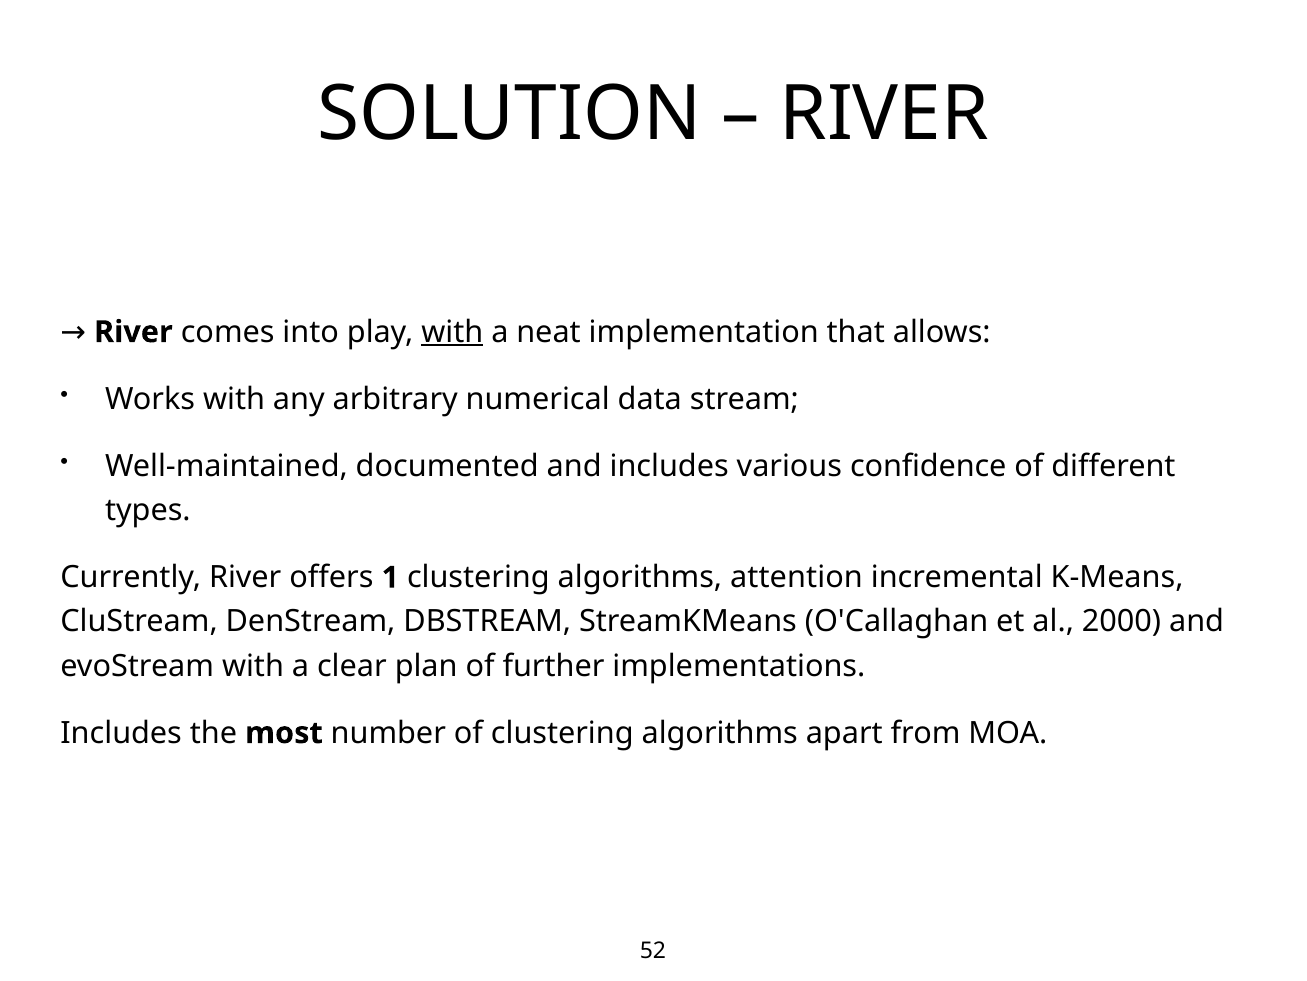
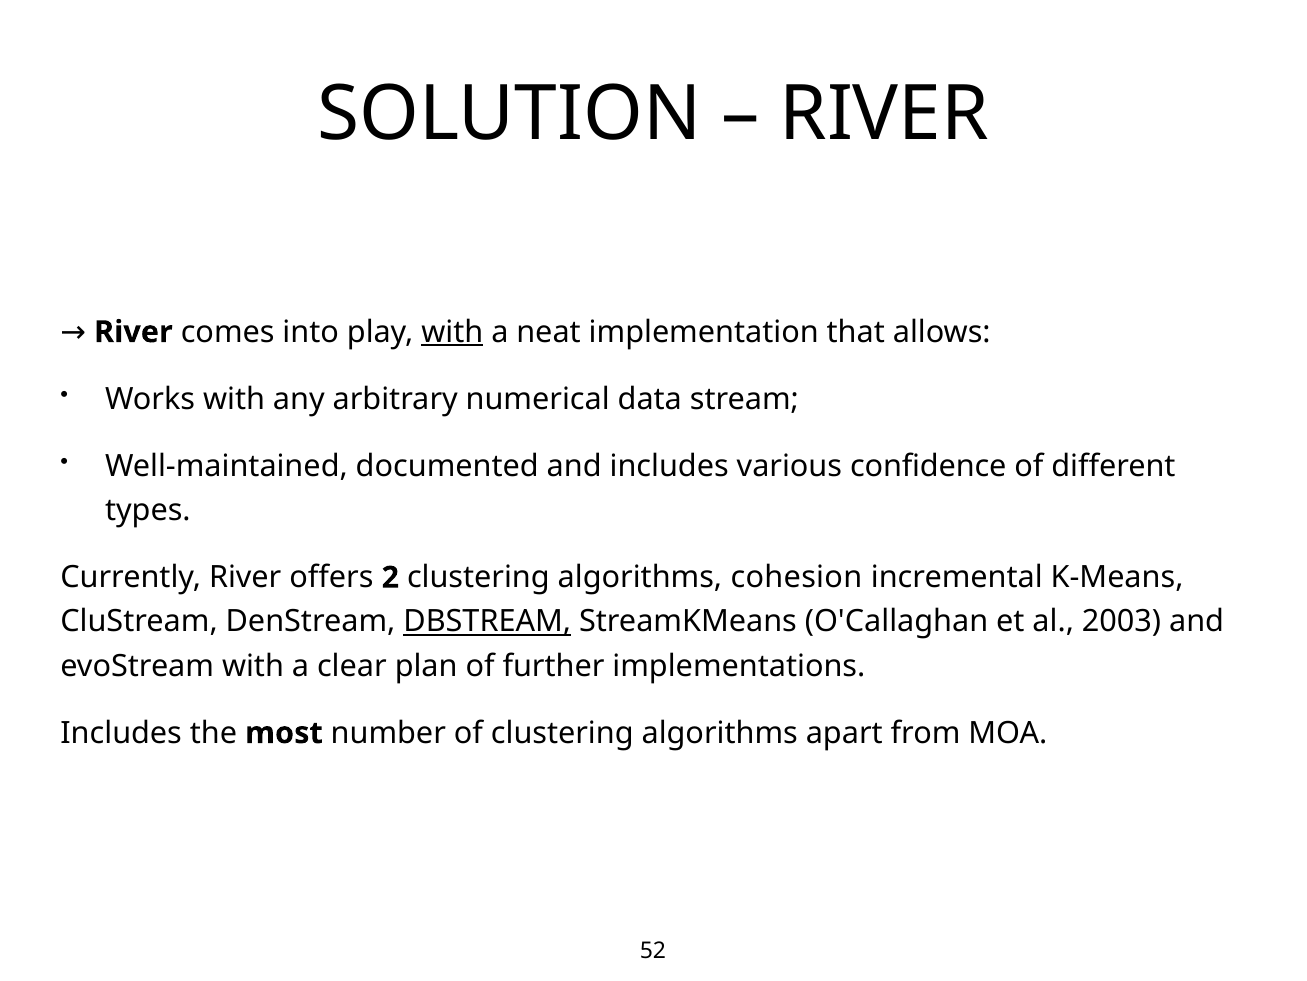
1: 1 -> 2
attention: attention -> cohesion
DBSTREAM underline: none -> present
2000: 2000 -> 2003
